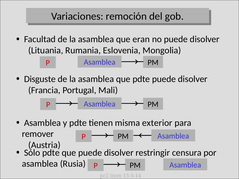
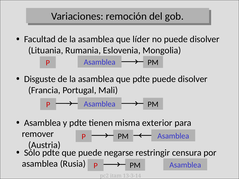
eran: eran -> líder
que puede disolver: disolver -> negarse
